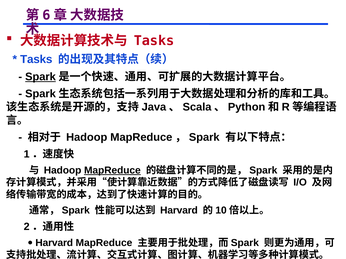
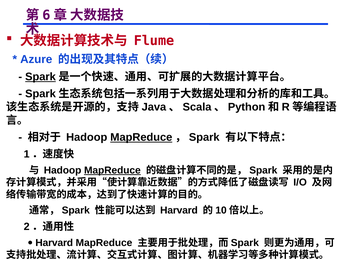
Tasks at (154, 41): Tasks -> Flume
Tasks at (36, 60): Tasks -> Azure
MapReduce at (141, 138) underline: none -> present
